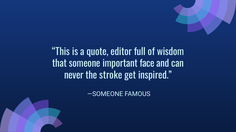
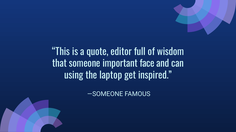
never: never -> using
stroke: stroke -> laptop
